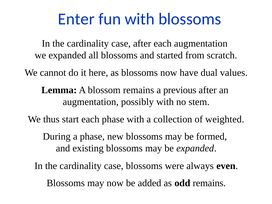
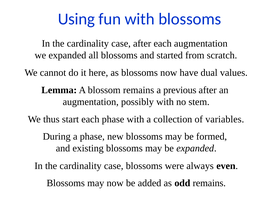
Enter: Enter -> Using
weighted: weighted -> variables
